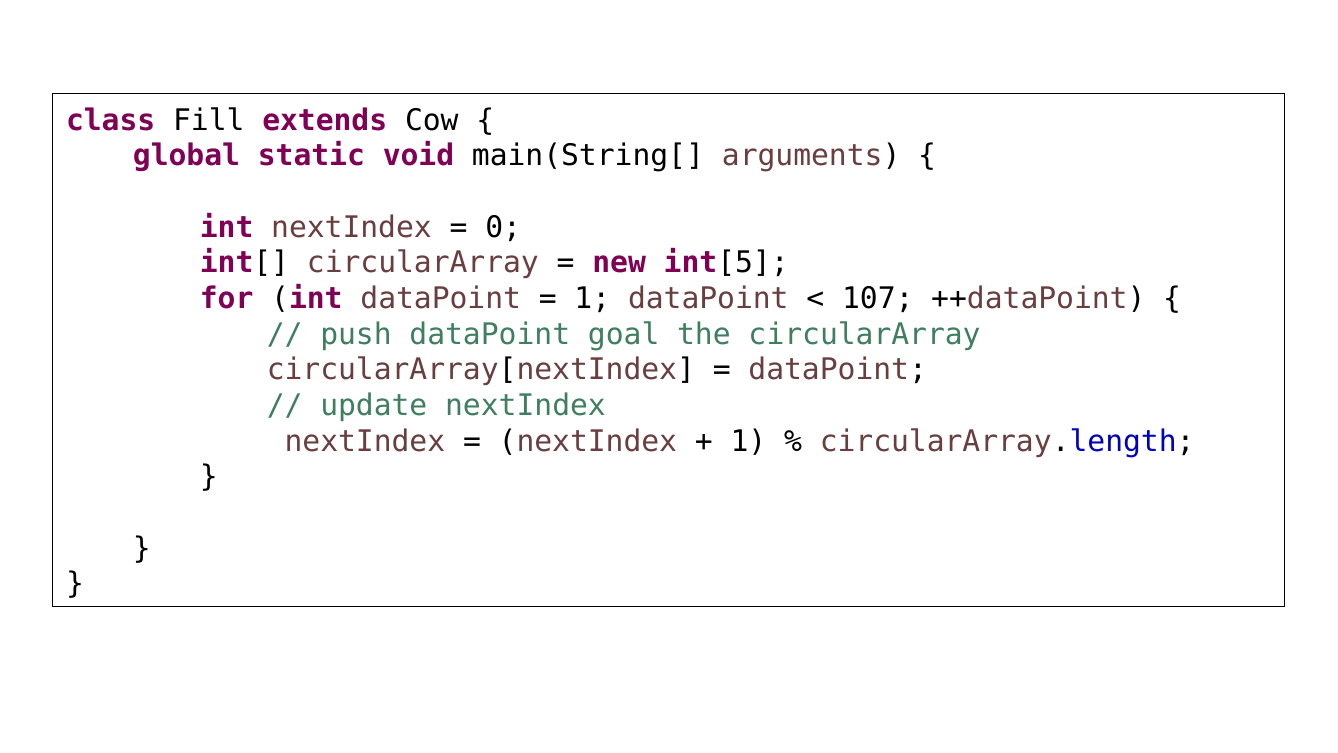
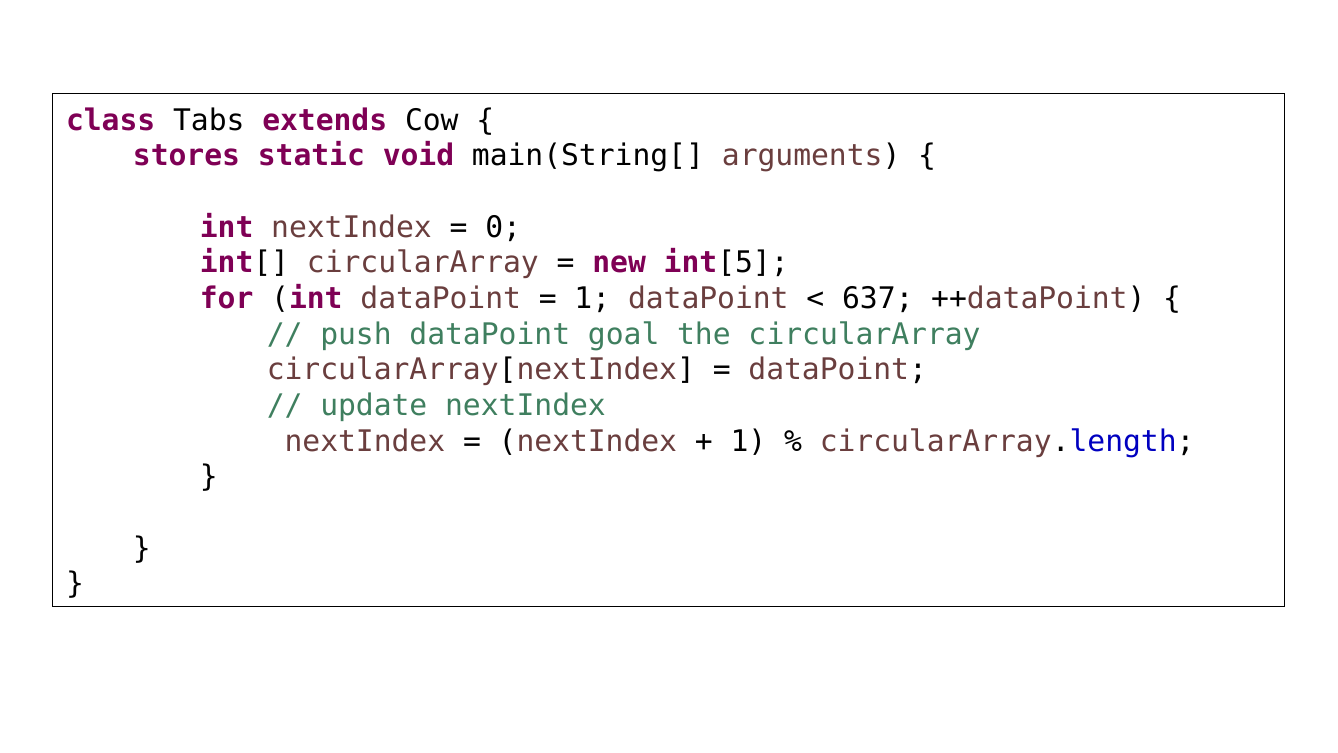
Fill: Fill -> Tabs
global: global -> stores
107: 107 -> 637
